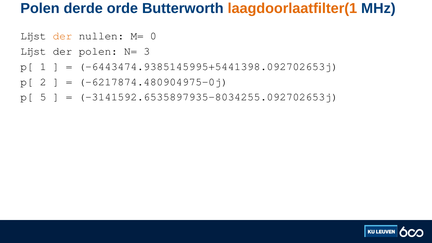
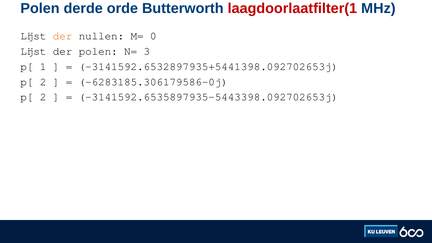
laagdoorlaatfilter(1 colour: orange -> red
-6443474.9385145995+5441398.092702653j: -6443474.9385145995+5441398.092702653j -> -3141592.6532897935+5441398.092702653j
-6217874.480904975-0j: -6217874.480904975-0j -> -6283185.306179586-0j
5 at (43, 97): 5 -> 2
-3141592.6535897935-8034255.092702653j: -3141592.6535897935-8034255.092702653j -> -3141592.6535897935-5443398.092702653j
